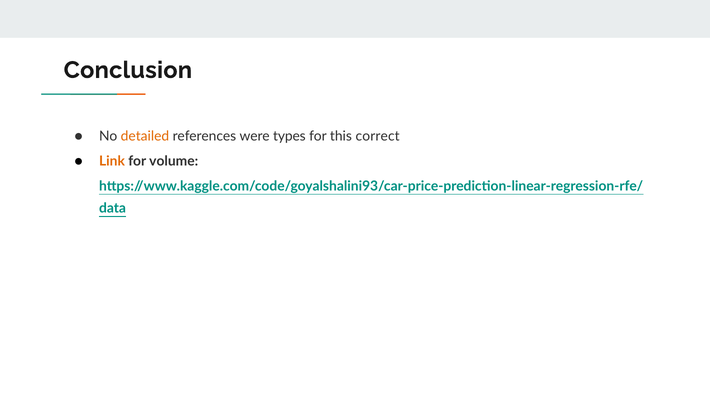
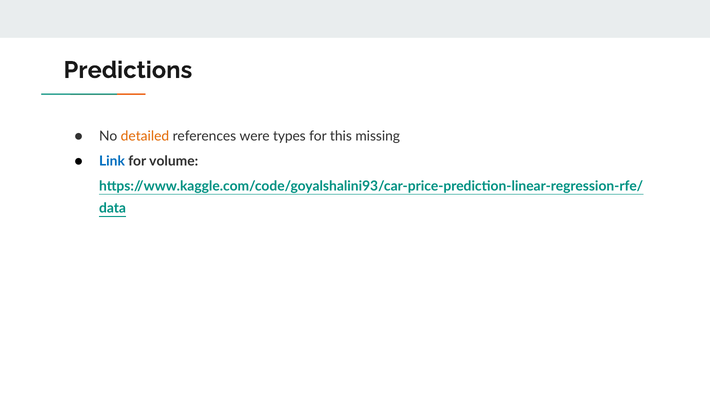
Conclusion: Conclusion -> Predictions
correct: correct -> missing
Link colour: orange -> blue
